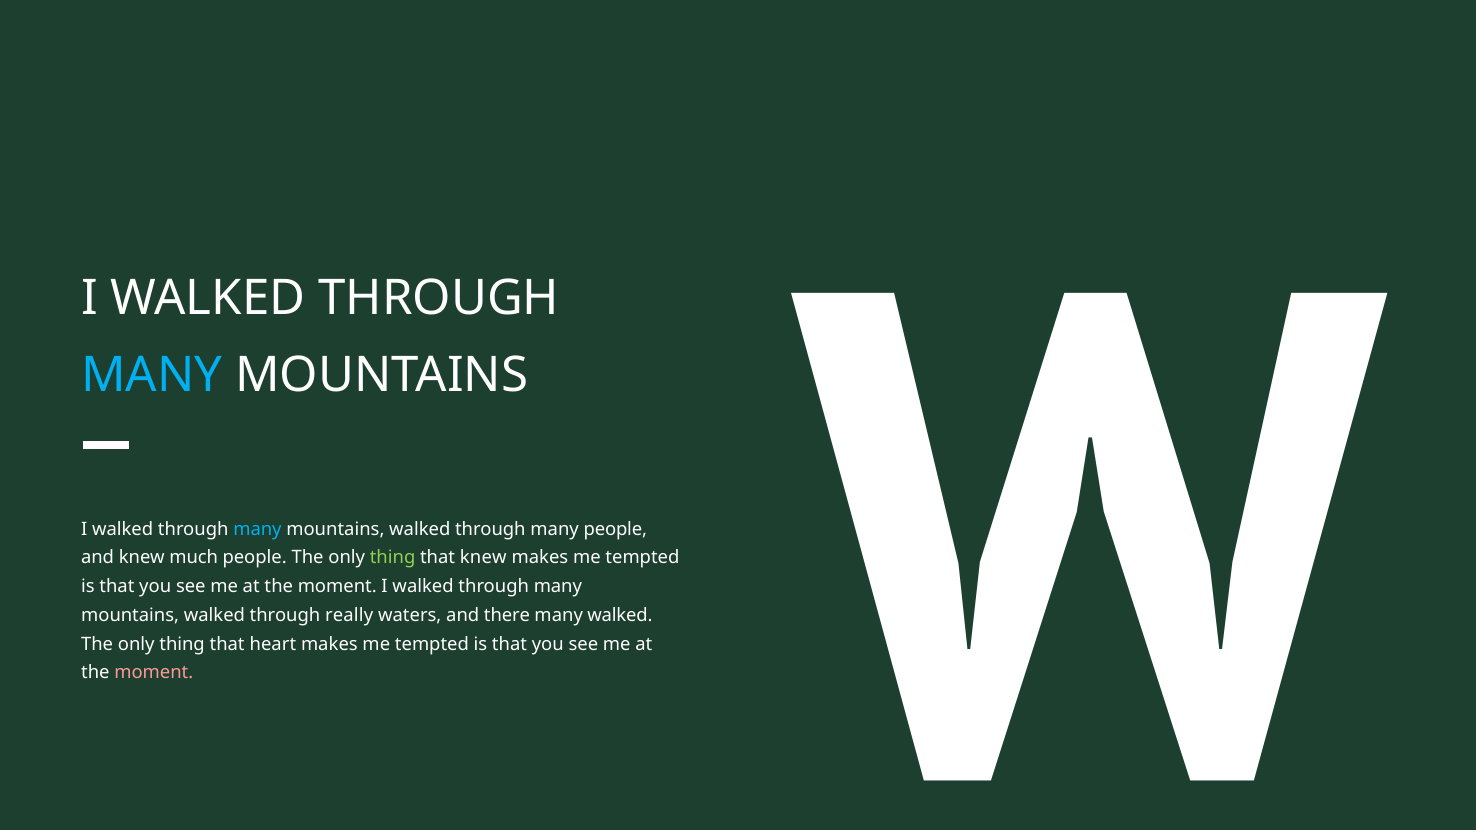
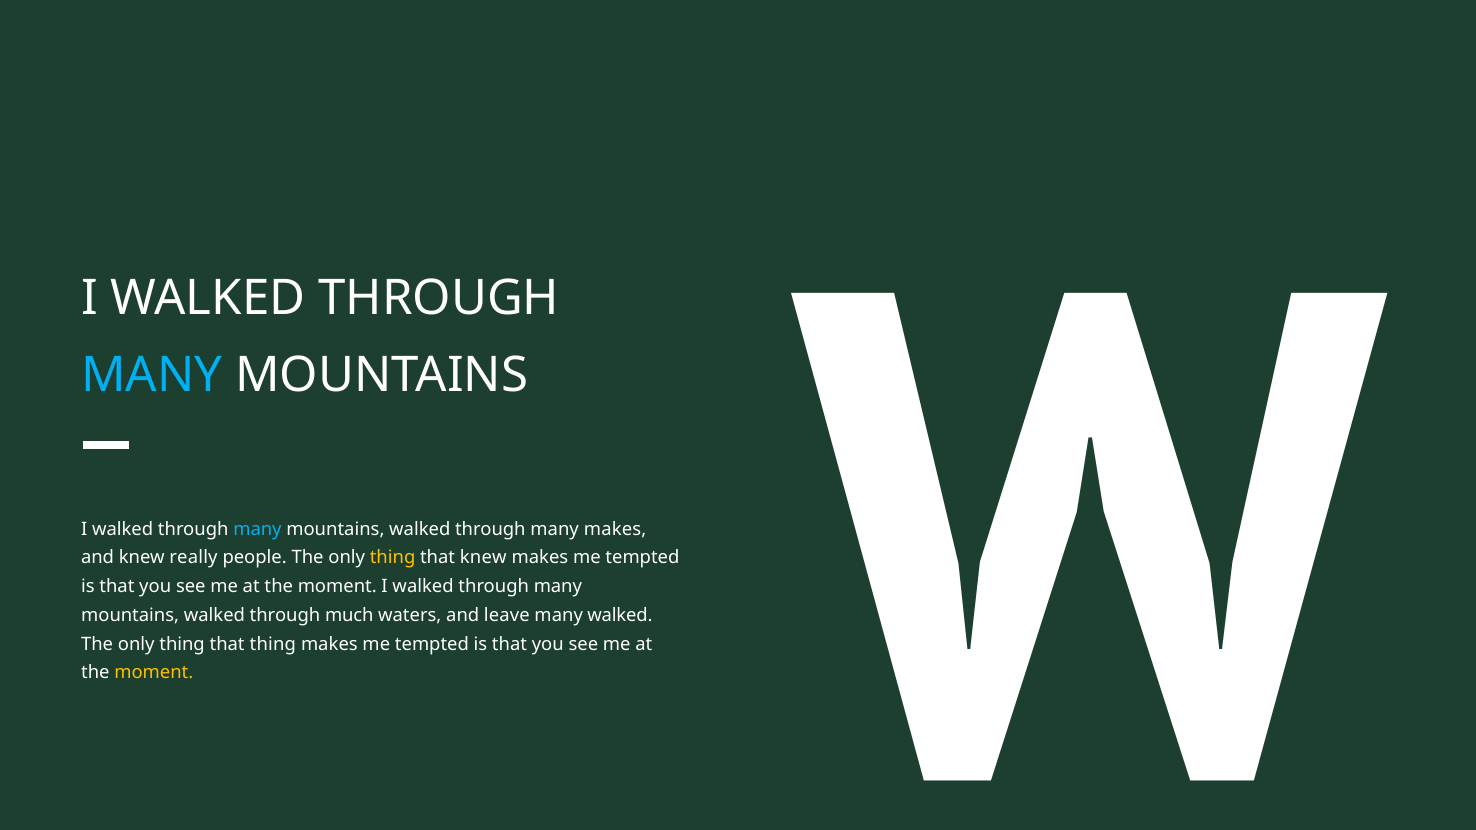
many people: people -> makes
much: much -> really
thing at (393, 558) colour: light green -> yellow
really: really -> much
there: there -> leave
that heart: heart -> thing
moment at (154, 673) colour: pink -> yellow
